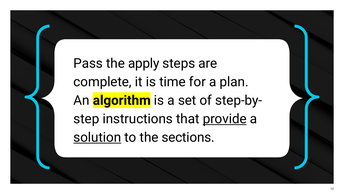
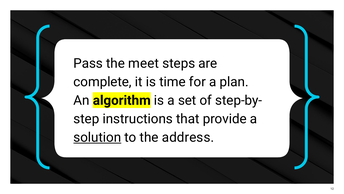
apply: apply -> meet
provide underline: present -> none
sections: sections -> address
